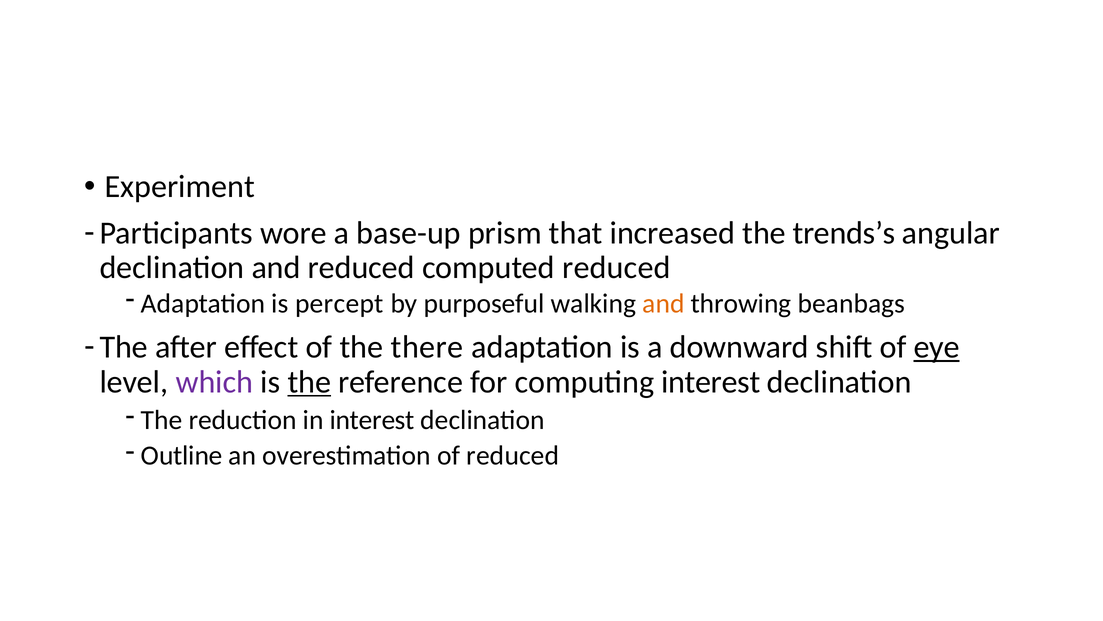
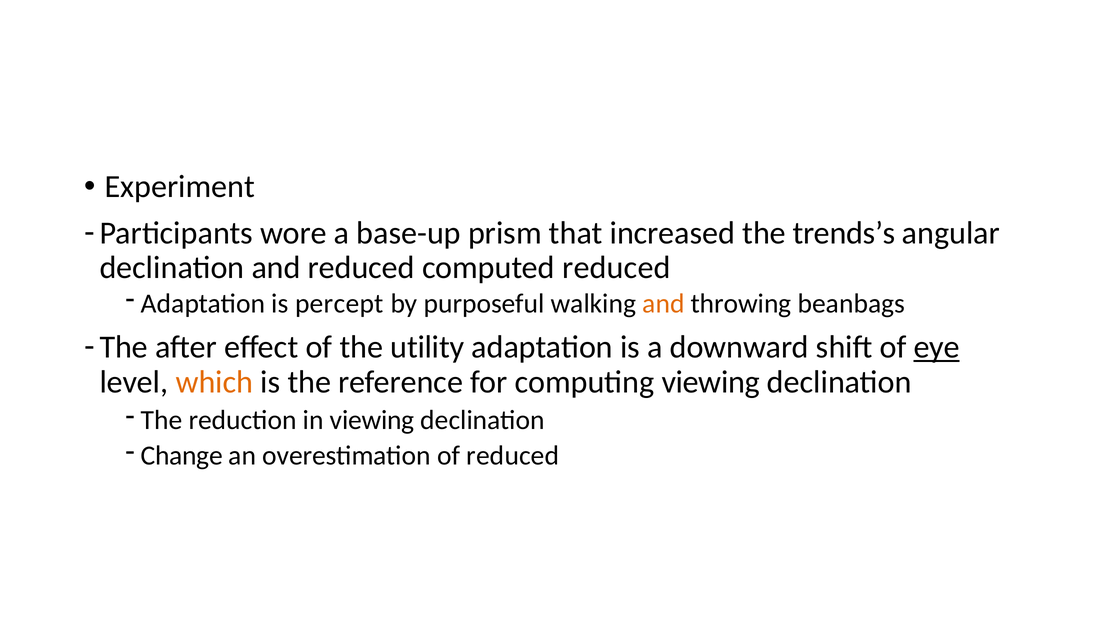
there: there -> utility
which colour: purple -> orange
the at (309, 382) underline: present -> none
computing interest: interest -> viewing
in interest: interest -> viewing
Outline: Outline -> Change
